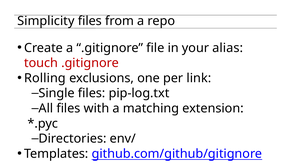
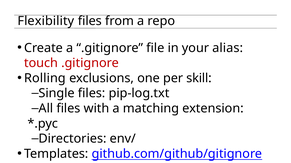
Simplicity: Simplicity -> Flexibility
link: link -> skill
